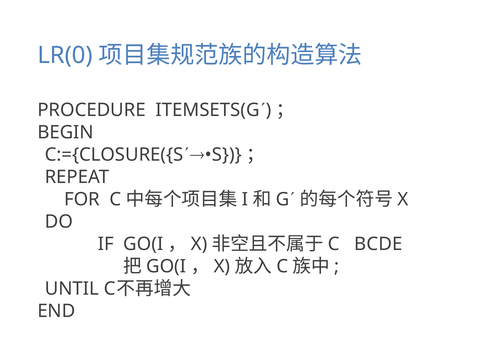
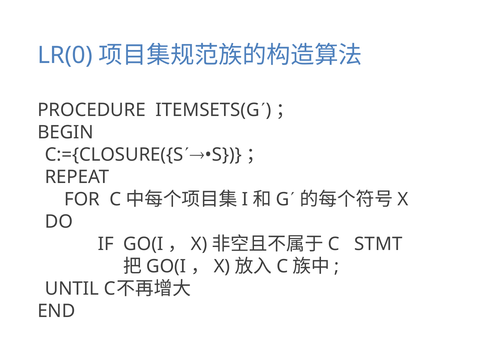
BCDE: BCDE -> STMT
